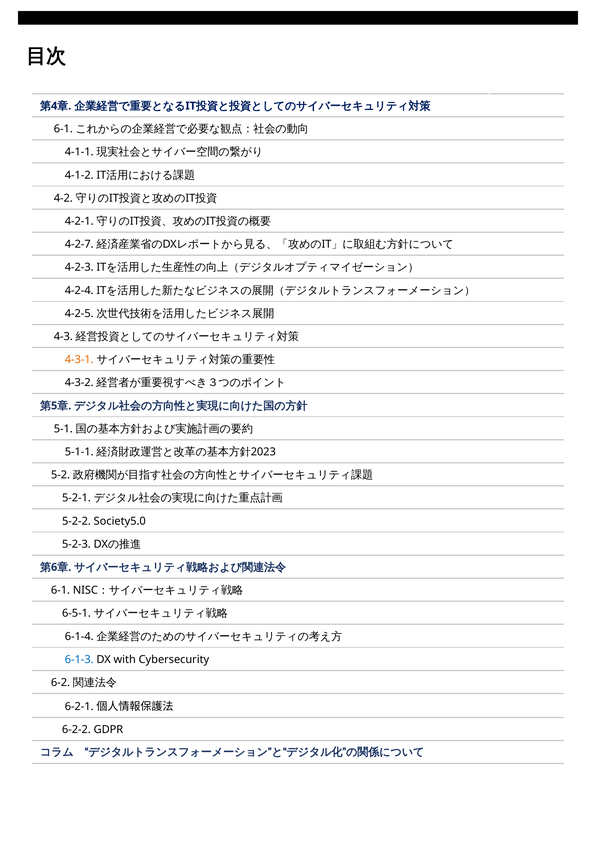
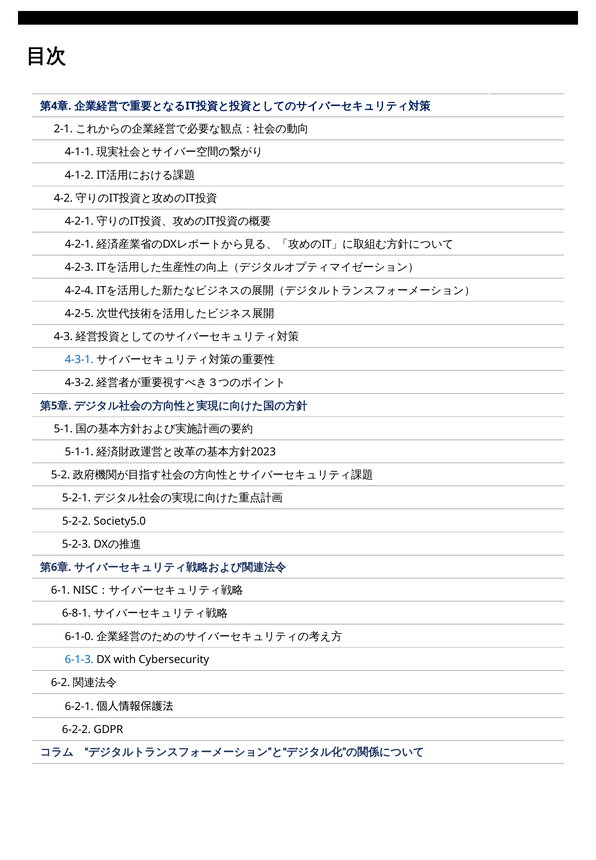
6-1 at (63, 129): 6-1 -> 2-1
4-2-7 at (79, 245): 4-2-7 -> 4-2-1
4-3-1 colour: orange -> blue
6-5-1: 6-5-1 -> 6-8-1
6-1-4: 6-1-4 -> 6-1-0
